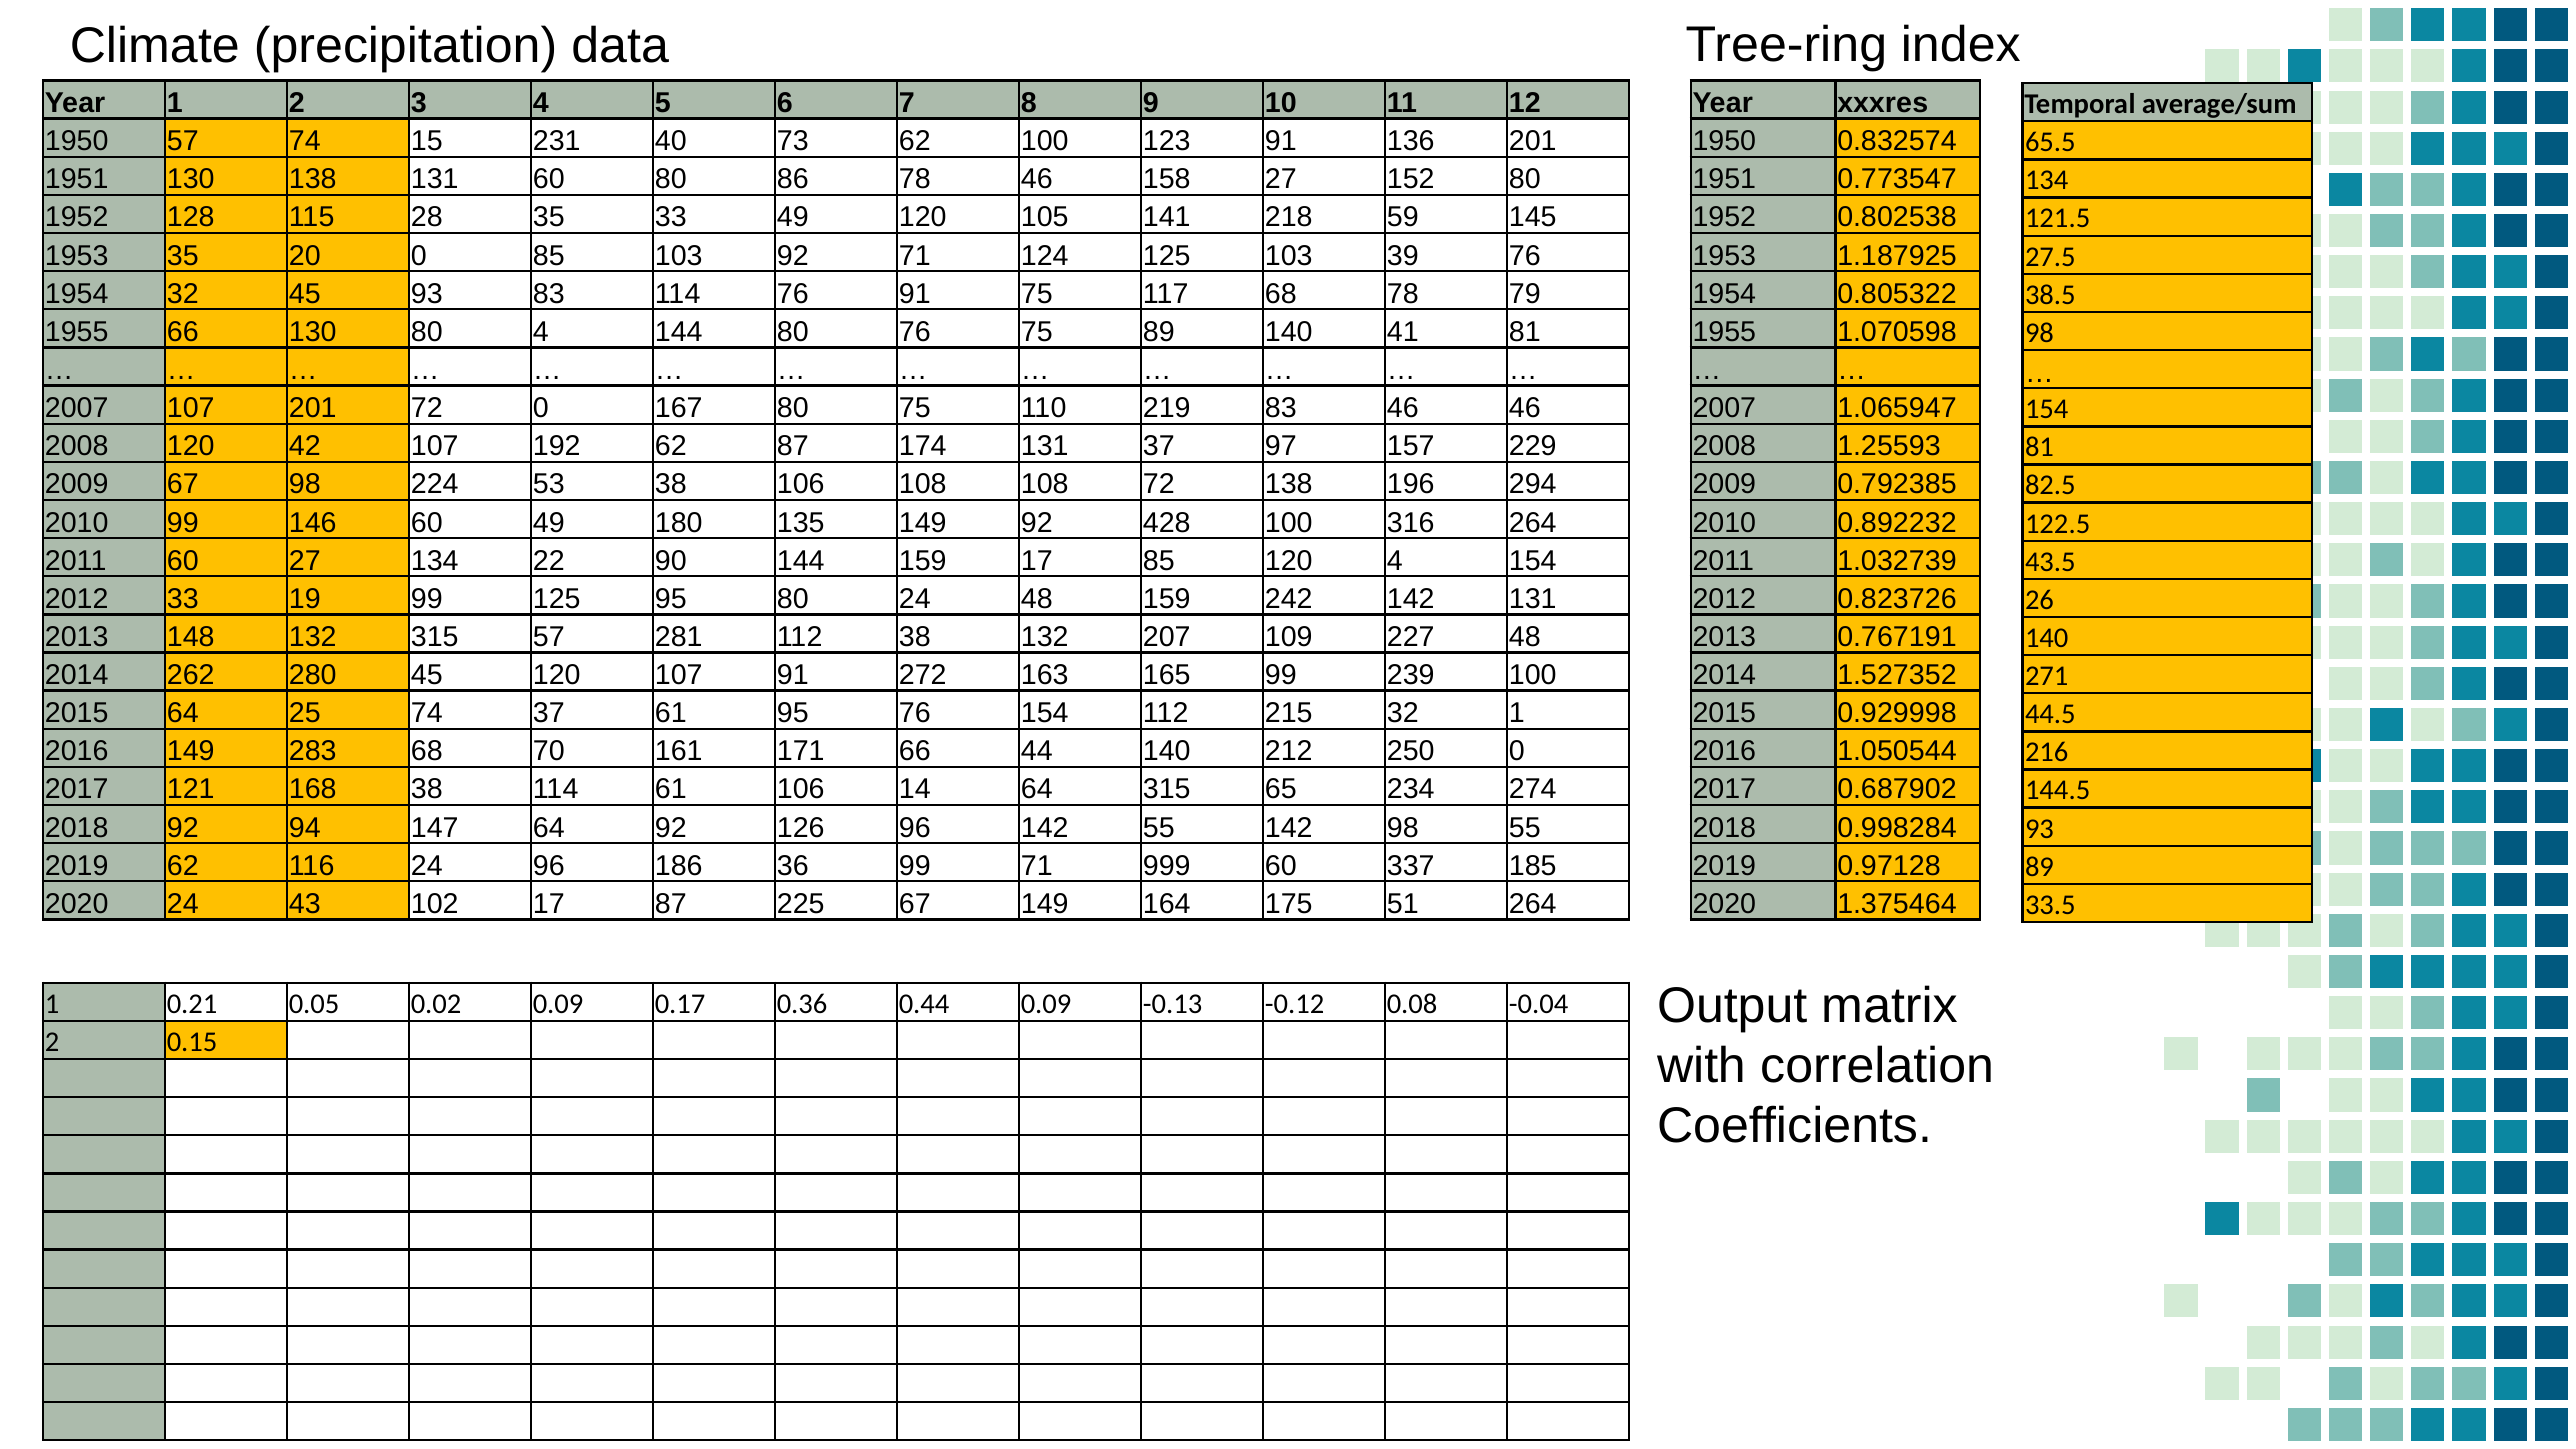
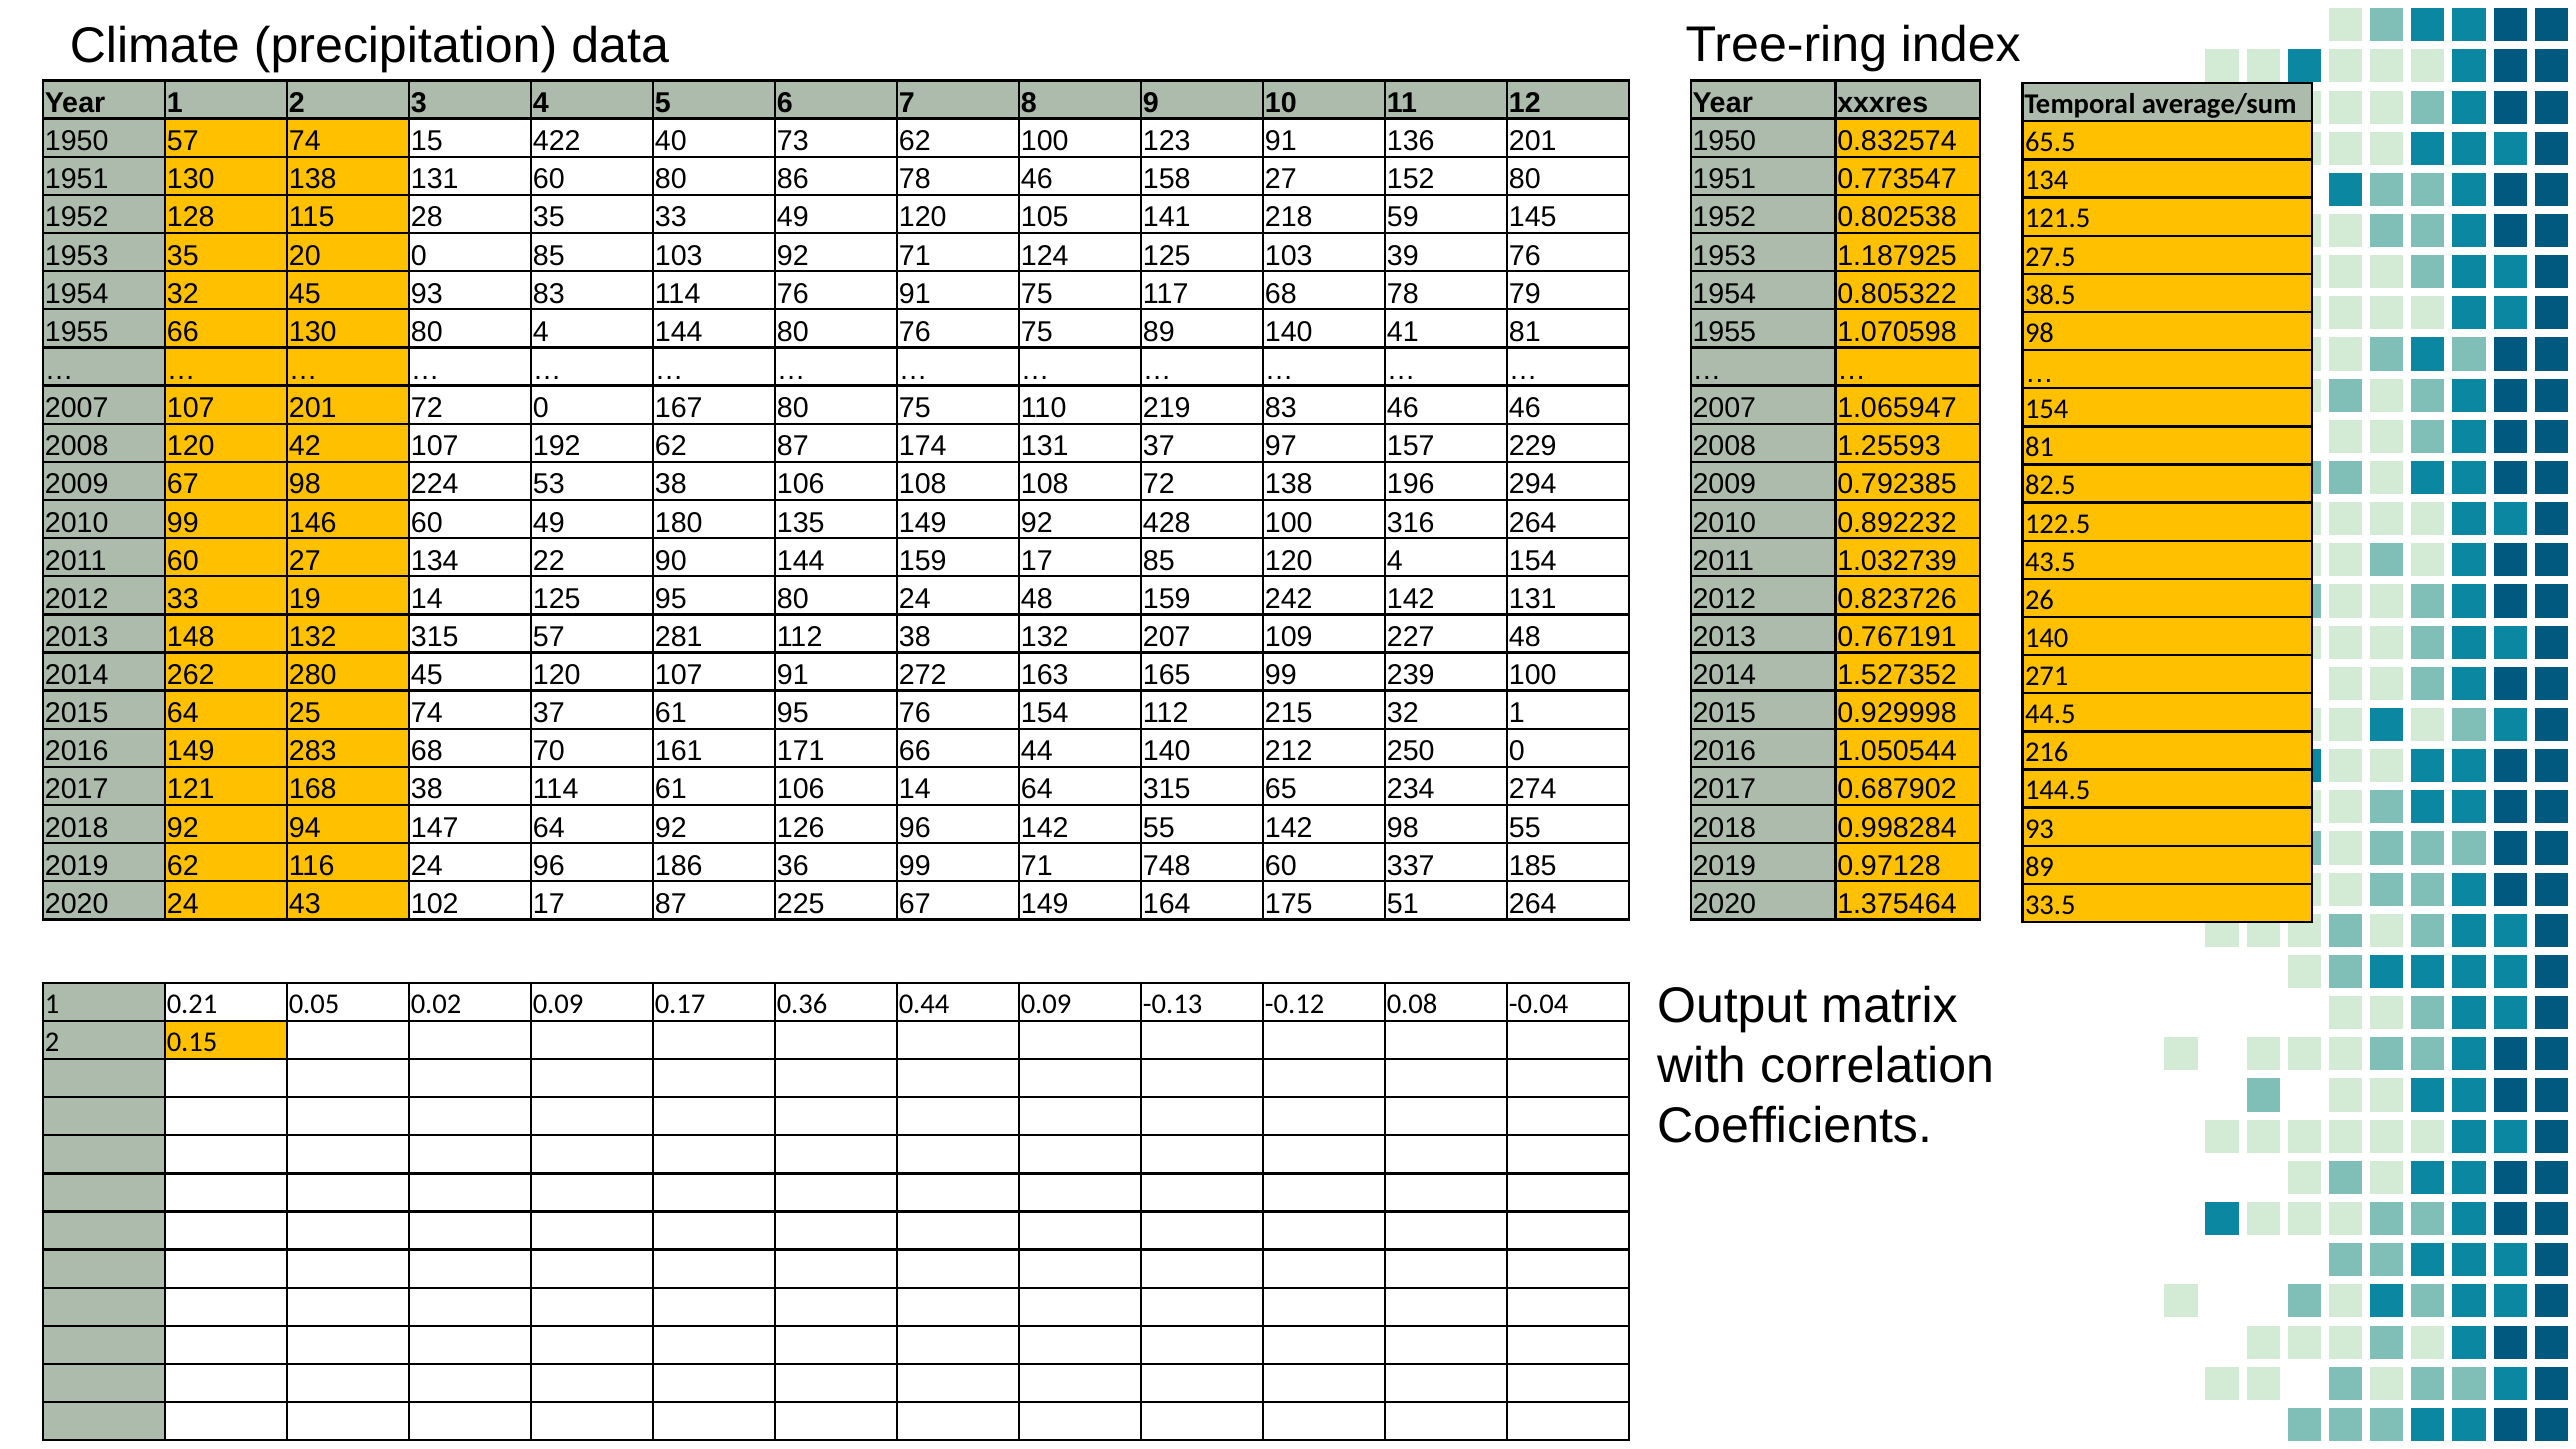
231: 231 -> 422
19 99: 99 -> 14
999: 999 -> 748
